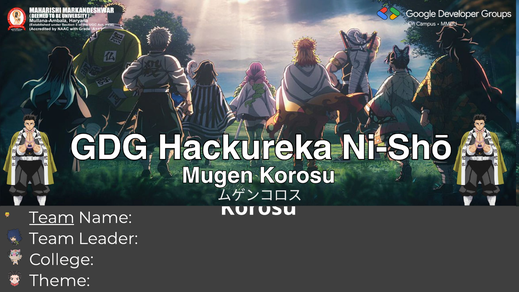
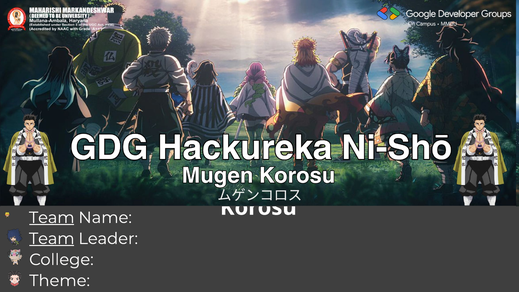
Team at (52, 239) underline: none -> present
